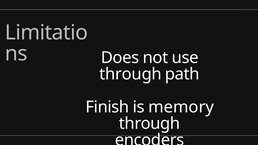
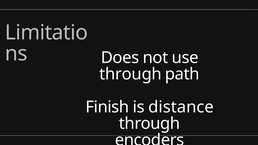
memory: memory -> distance
